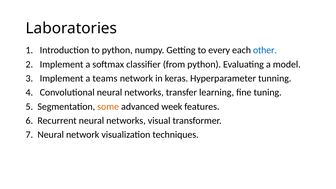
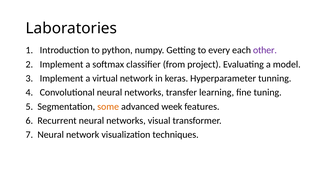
other colour: blue -> purple
from python: python -> project
teams: teams -> virtual
